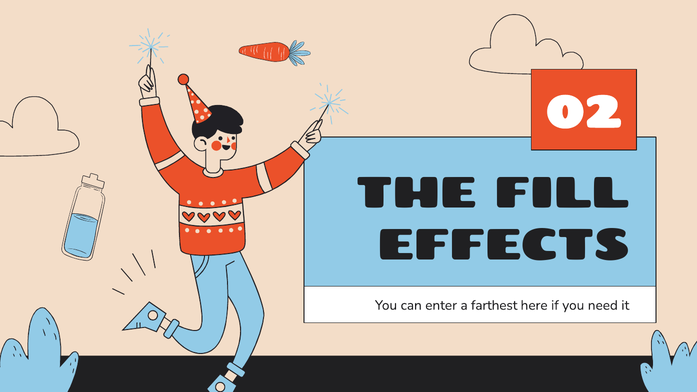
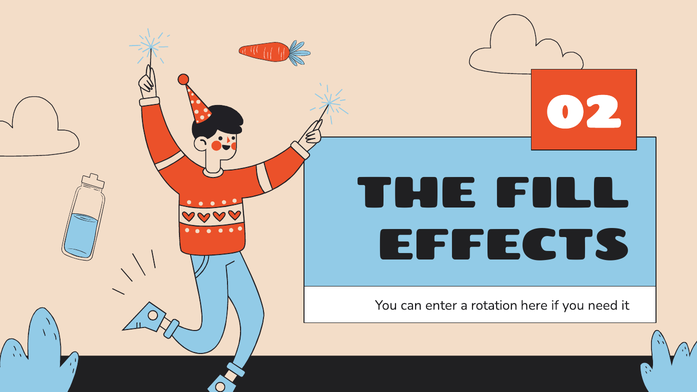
farthest: farthest -> rotation
